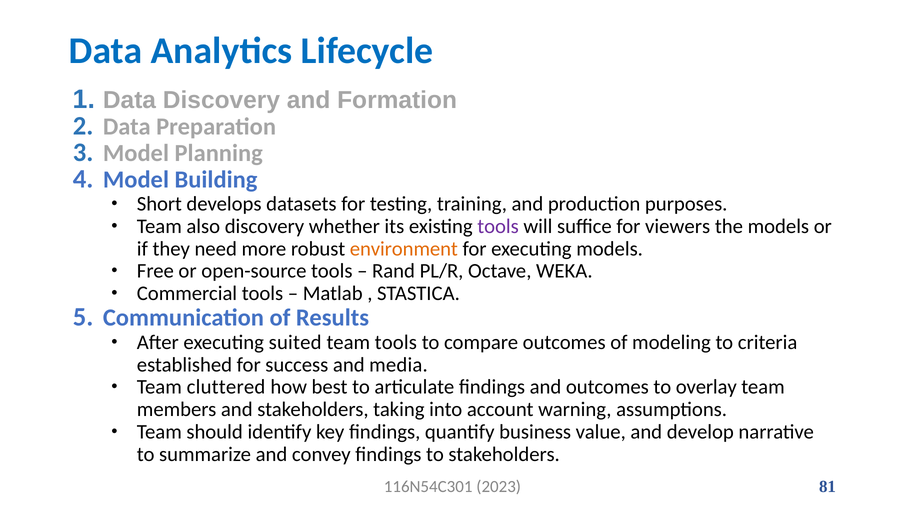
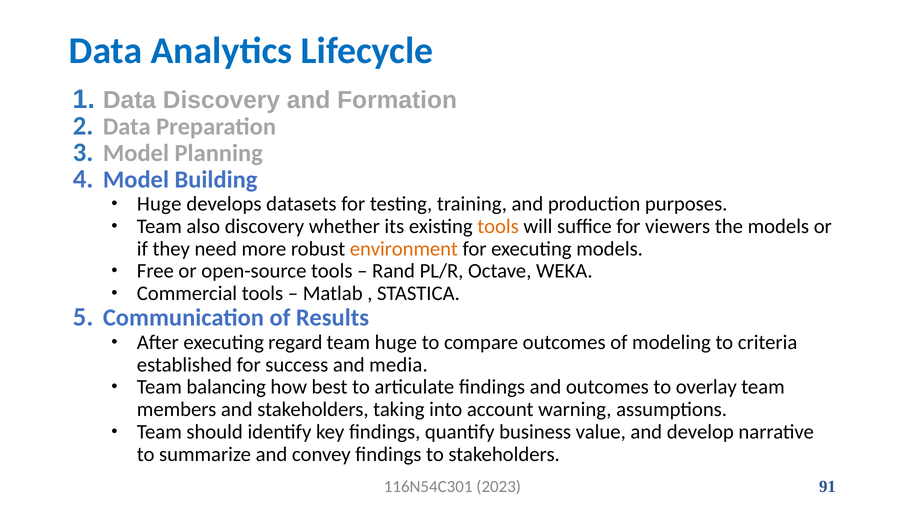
Short at (159, 204): Short -> Huge
tools at (498, 226) colour: purple -> orange
suited: suited -> regard
team tools: tools -> huge
cluttered: cluttered -> balancing
81: 81 -> 91
